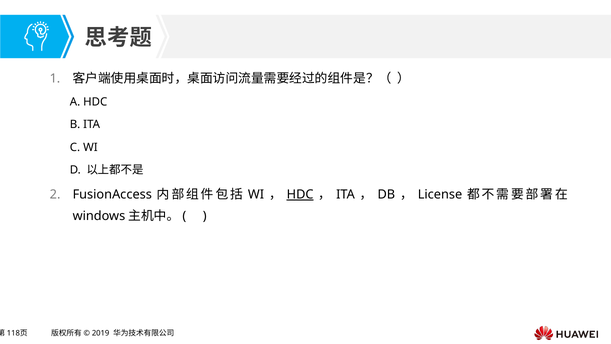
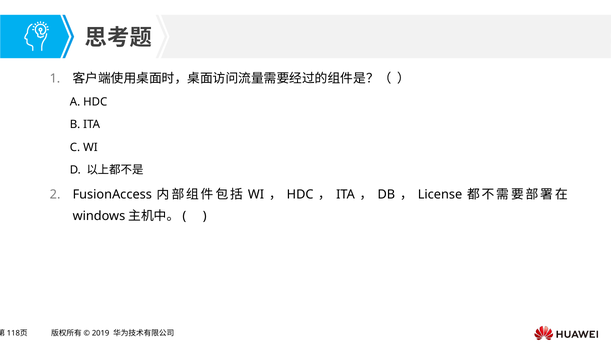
HDC at (300, 194) underline: present -> none
